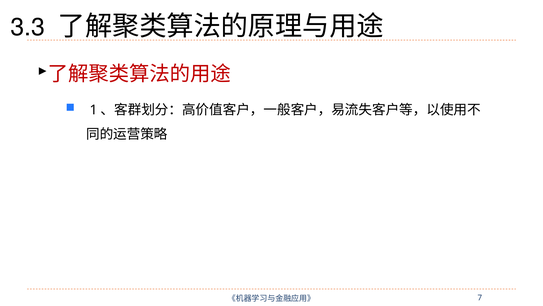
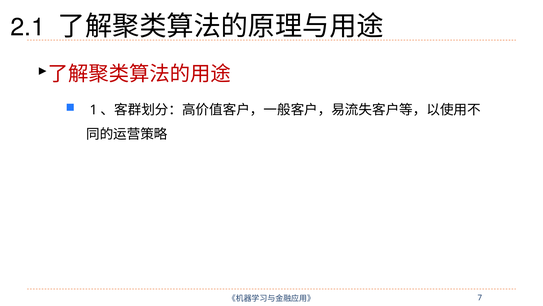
3.3: 3.3 -> 2.1
